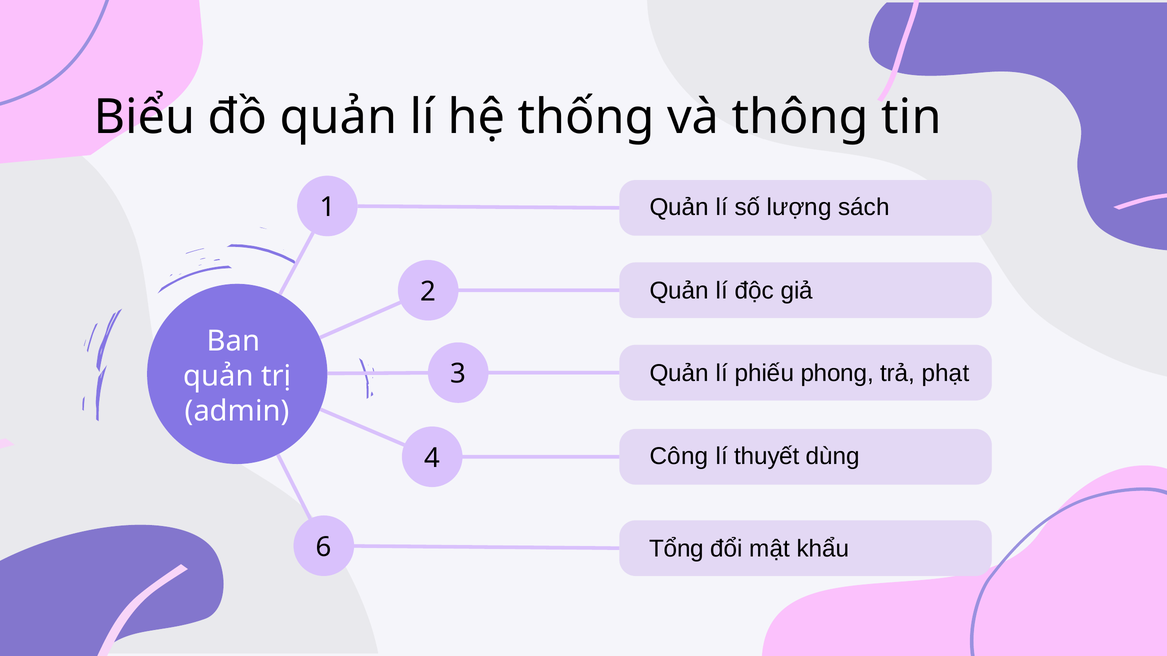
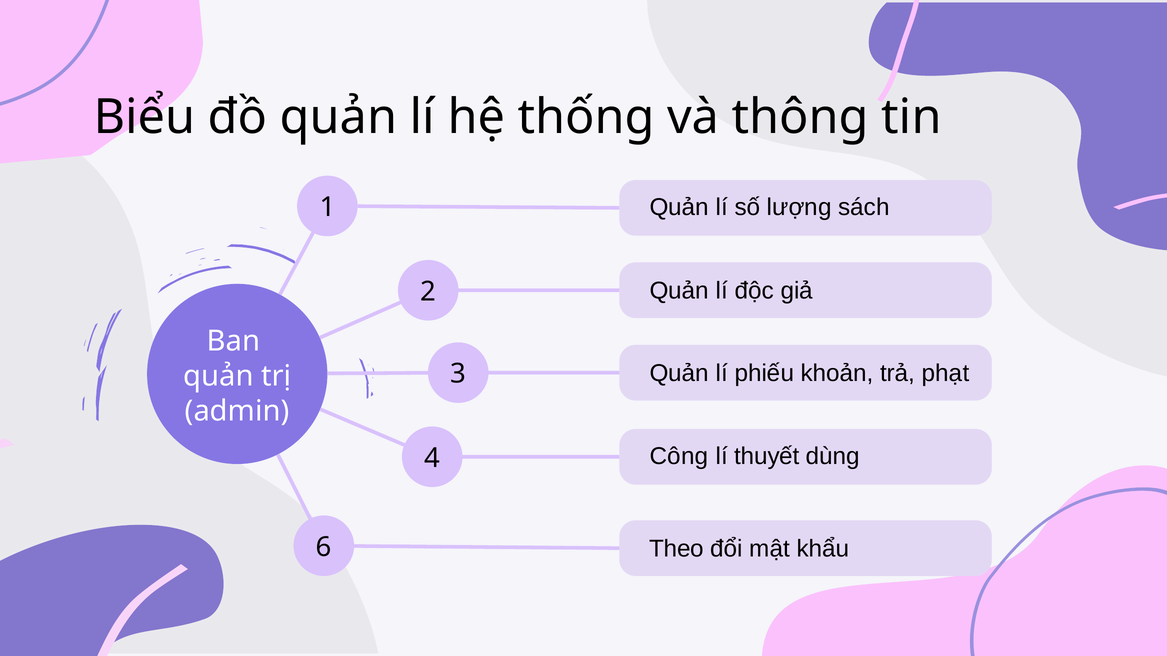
phong: phong -> khoản
Tổng: Tổng -> Theo
